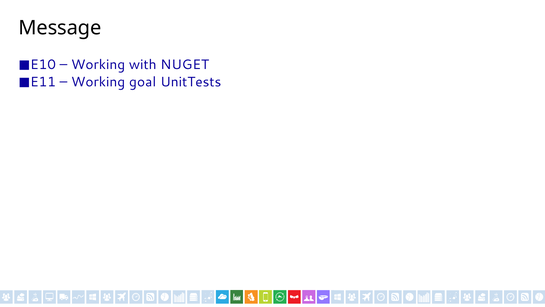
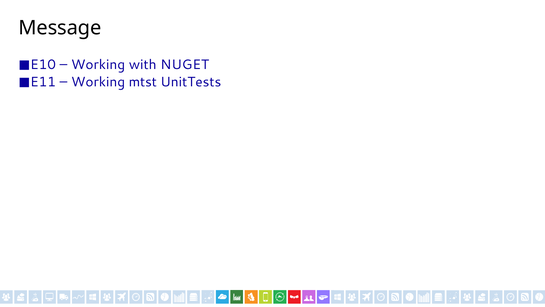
goal: goal -> mtst
